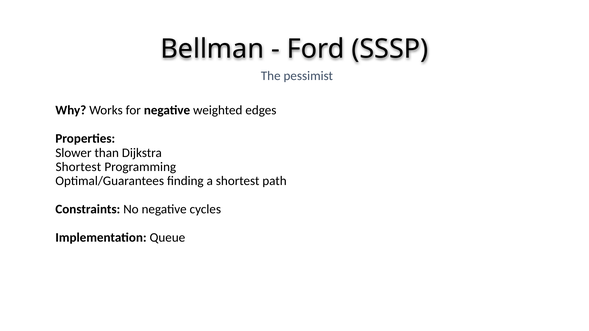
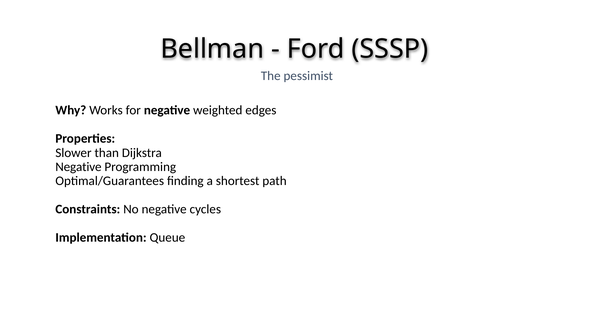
Shortest at (78, 167): Shortest -> Negative
